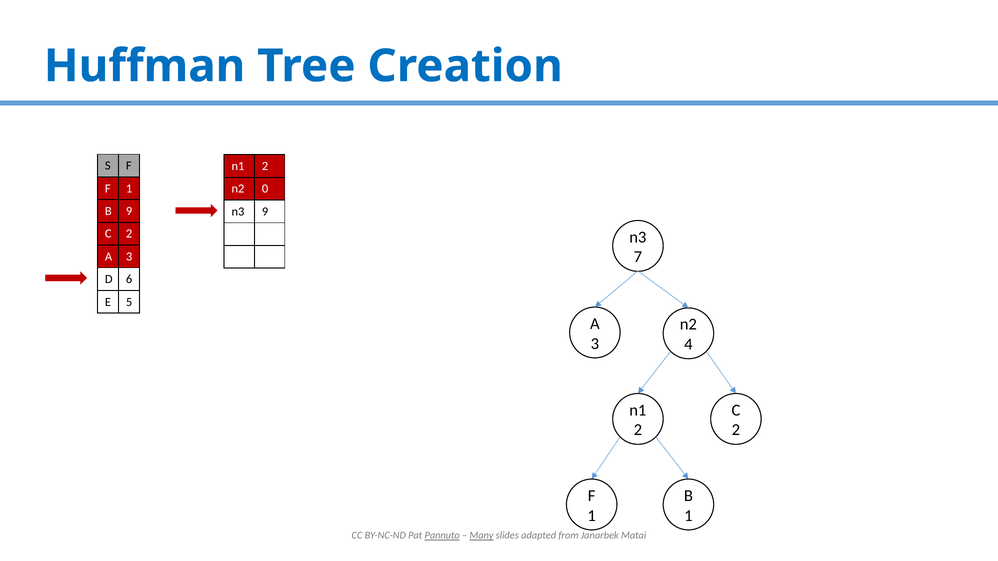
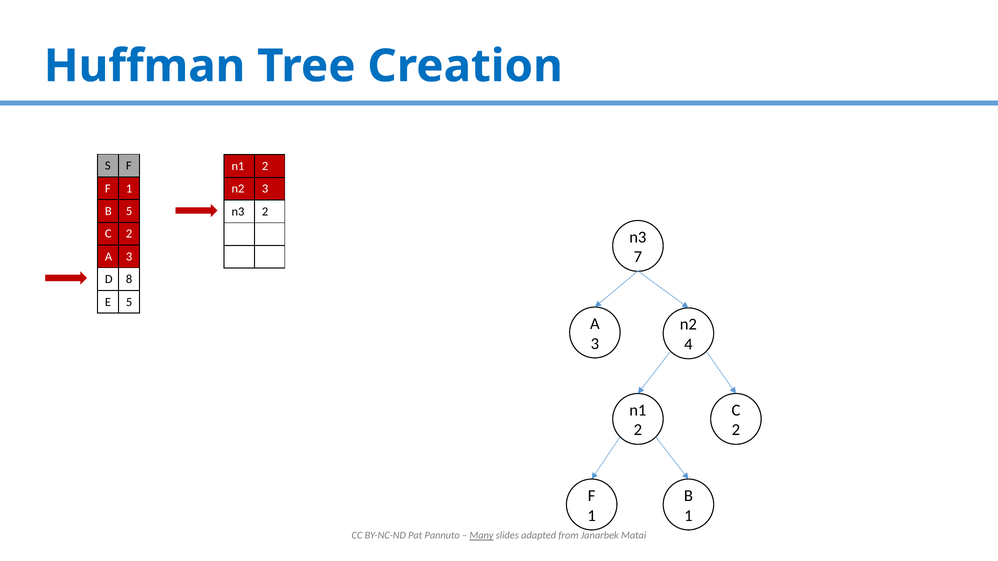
n2 0: 0 -> 3
B 9: 9 -> 5
n3 9: 9 -> 2
6: 6 -> 8
Pannuto underline: present -> none
